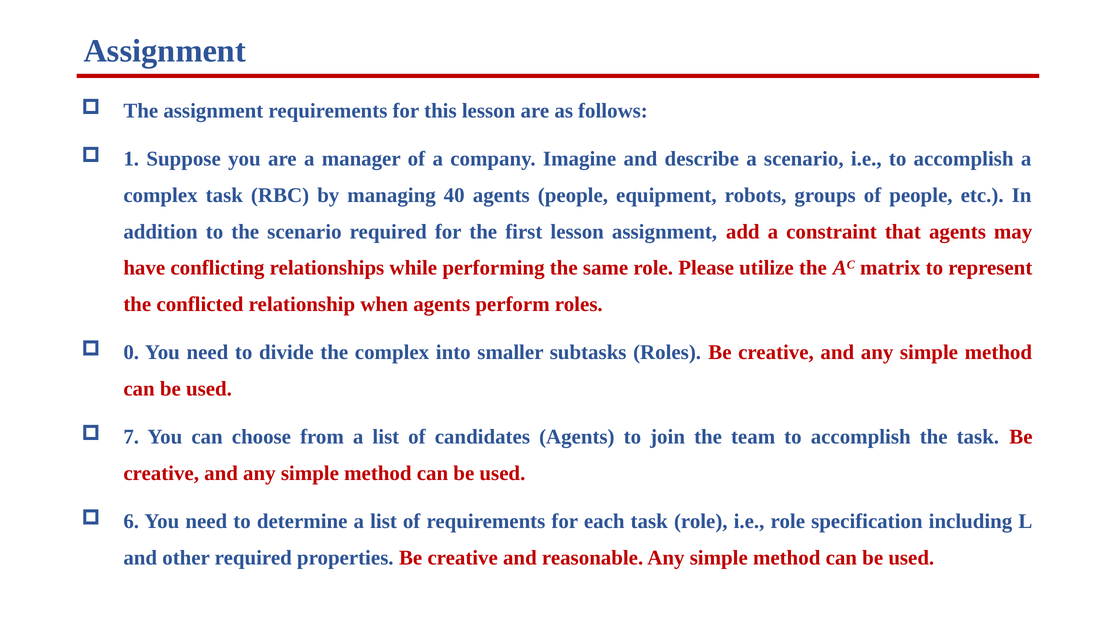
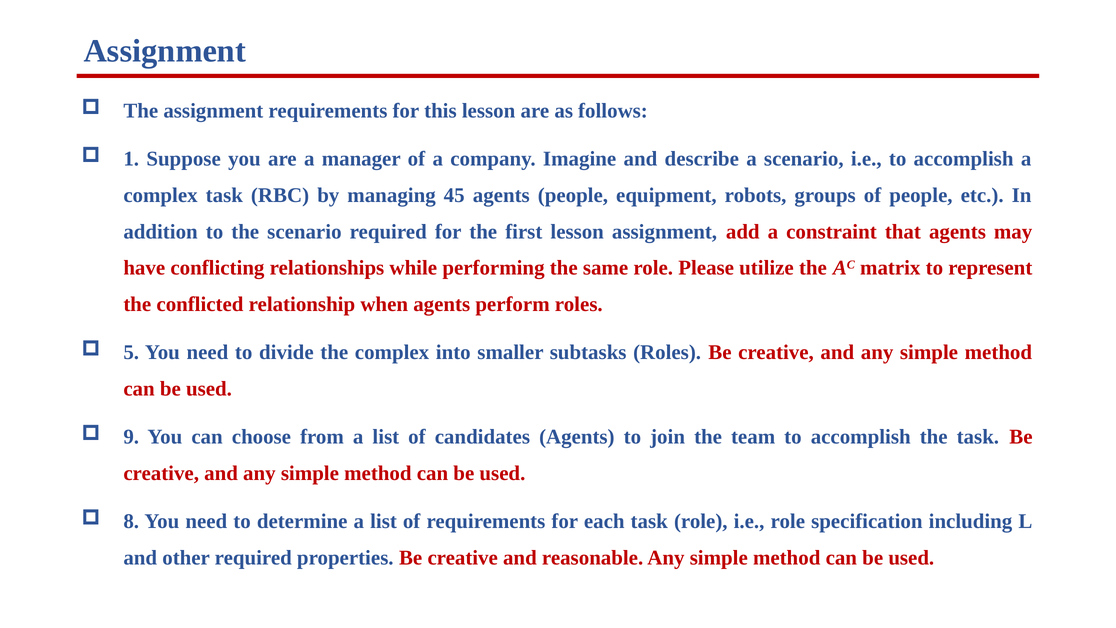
40: 40 -> 45
0: 0 -> 5
7: 7 -> 9
6: 6 -> 8
